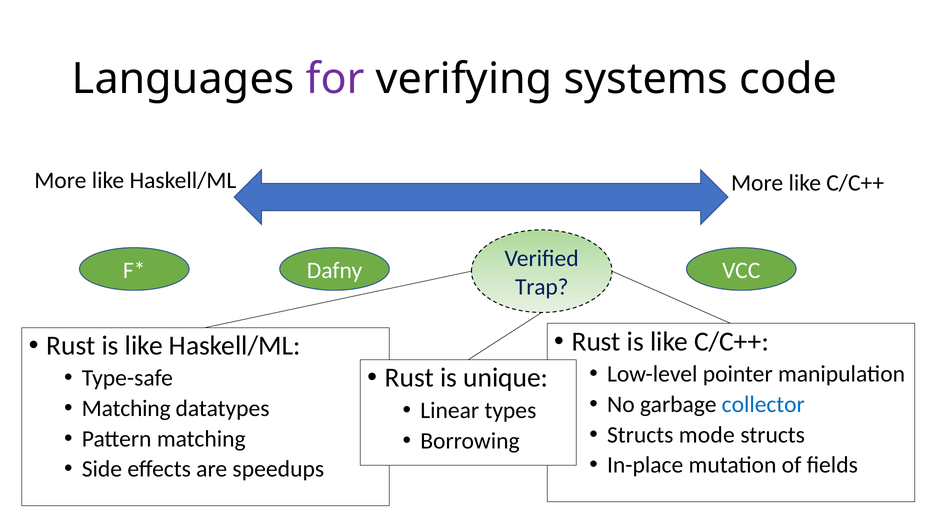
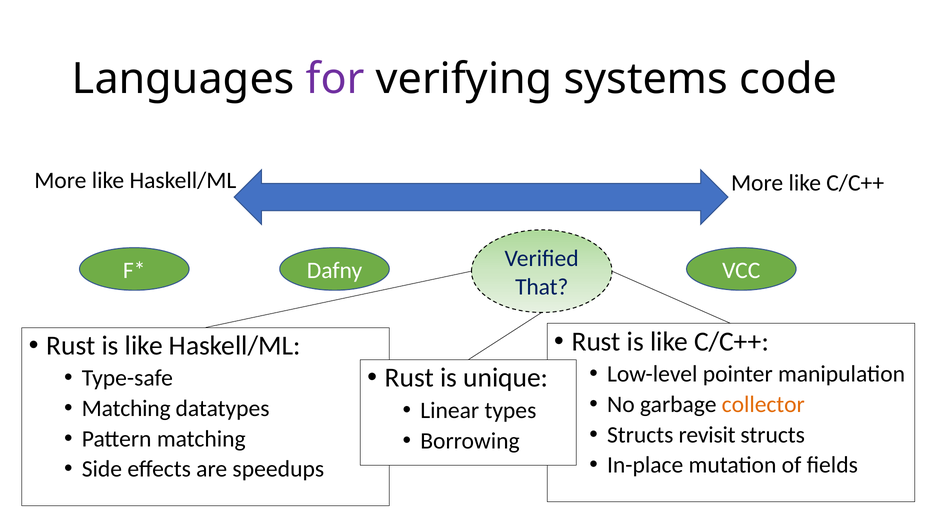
Trap: Trap -> That
collector colour: blue -> orange
mode: mode -> revisit
